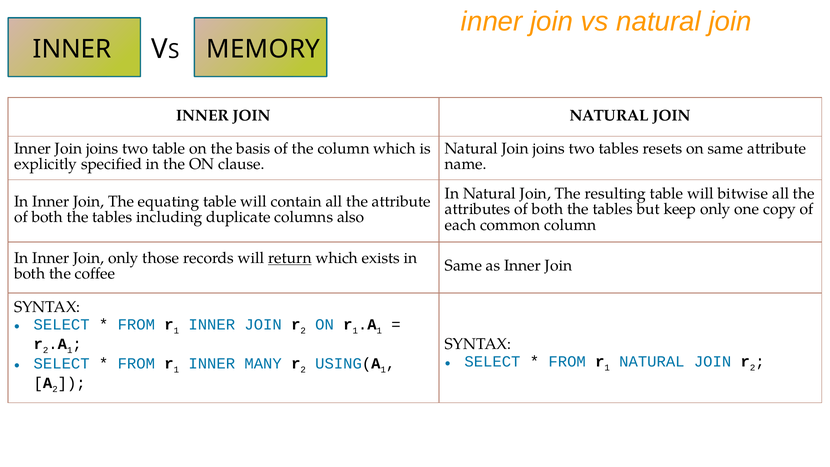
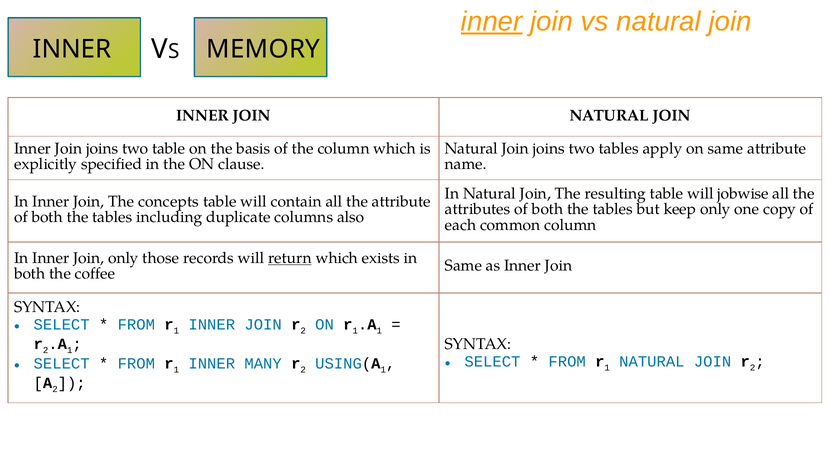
inner at (492, 22) underline: none -> present
resets: resets -> apply
bitwise: bitwise -> jobwise
equating: equating -> concepts
